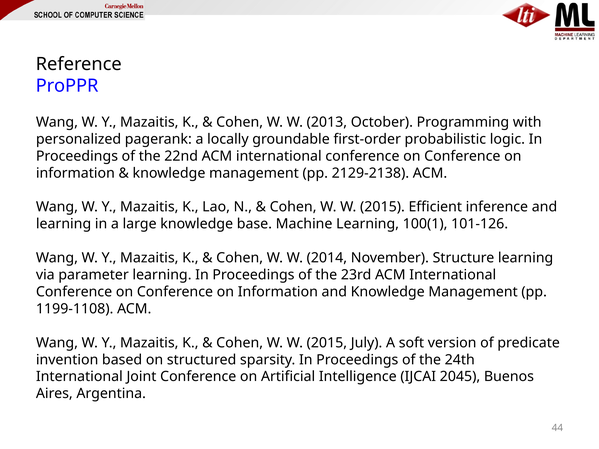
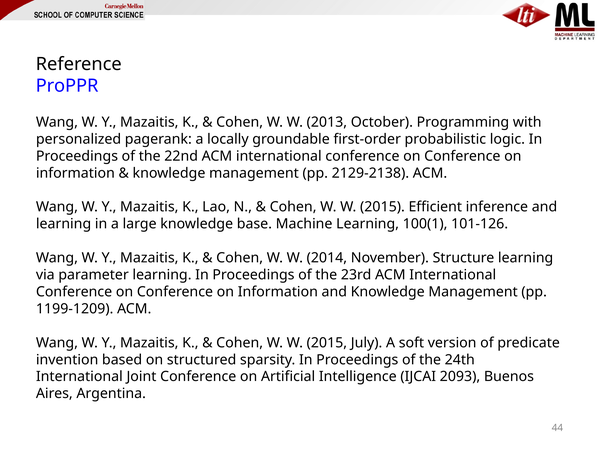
1199-1108: 1199-1108 -> 1199-1209
2045: 2045 -> 2093
